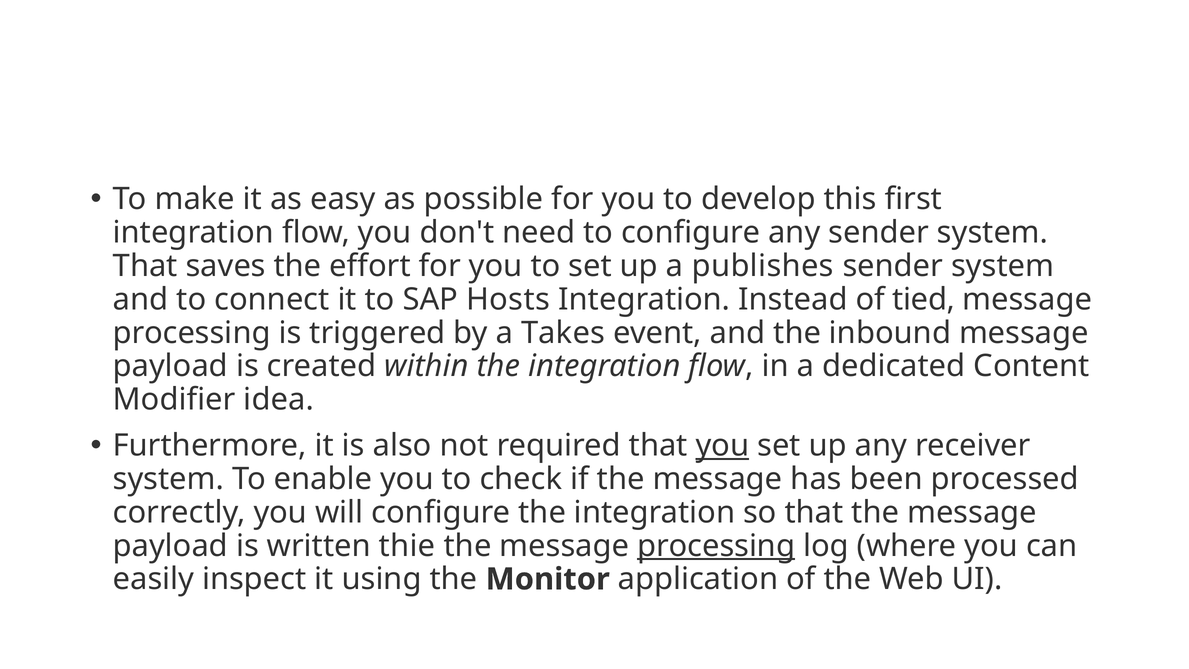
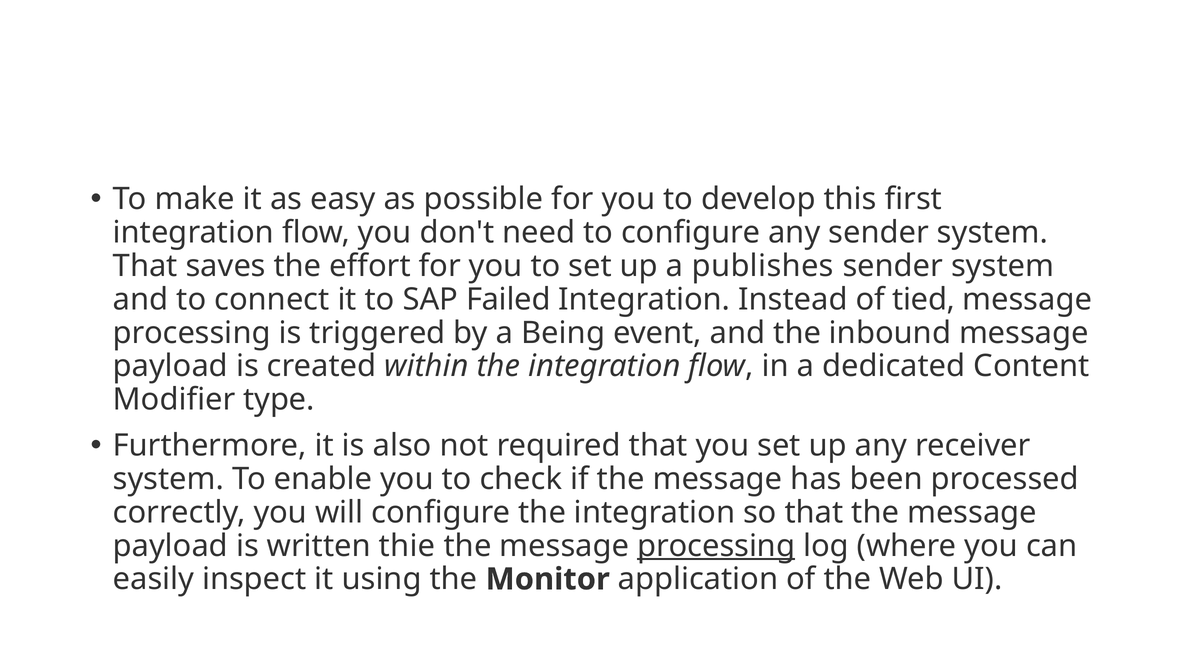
Hosts: Hosts -> Failed
Takes: Takes -> Being
idea: idea -> type
you at (722, 445) underline: present -> none
